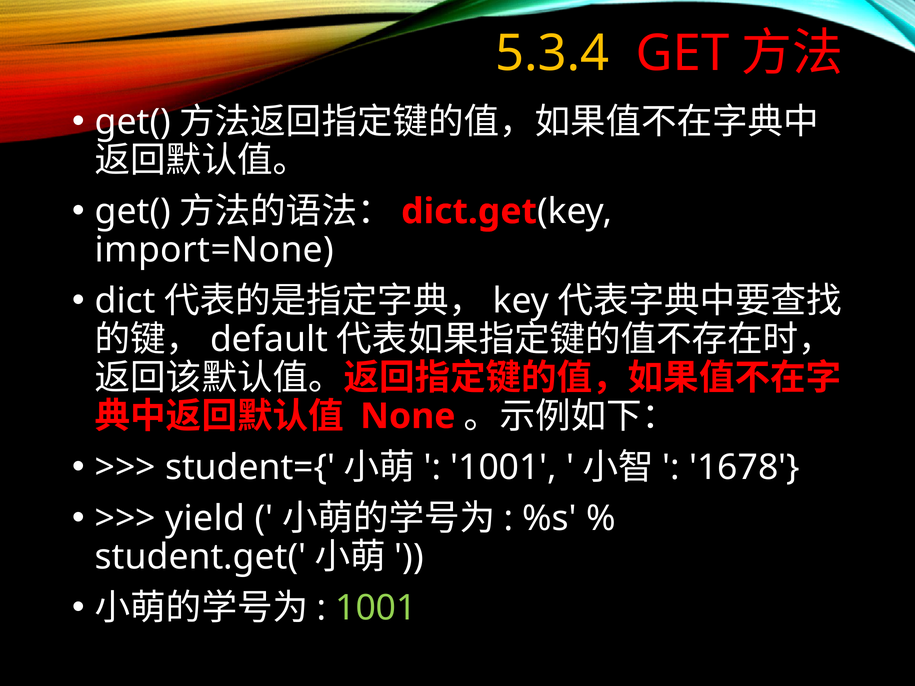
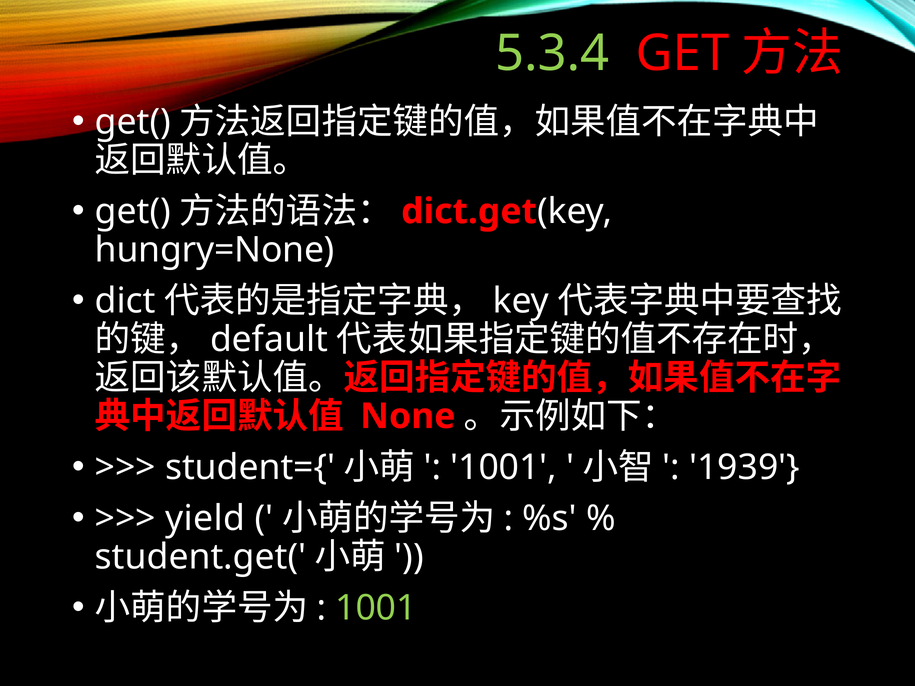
5.3.4 colour: yellow -> light green
import=None: import=None -> hungry=None
1678: 1678 -> 1939
